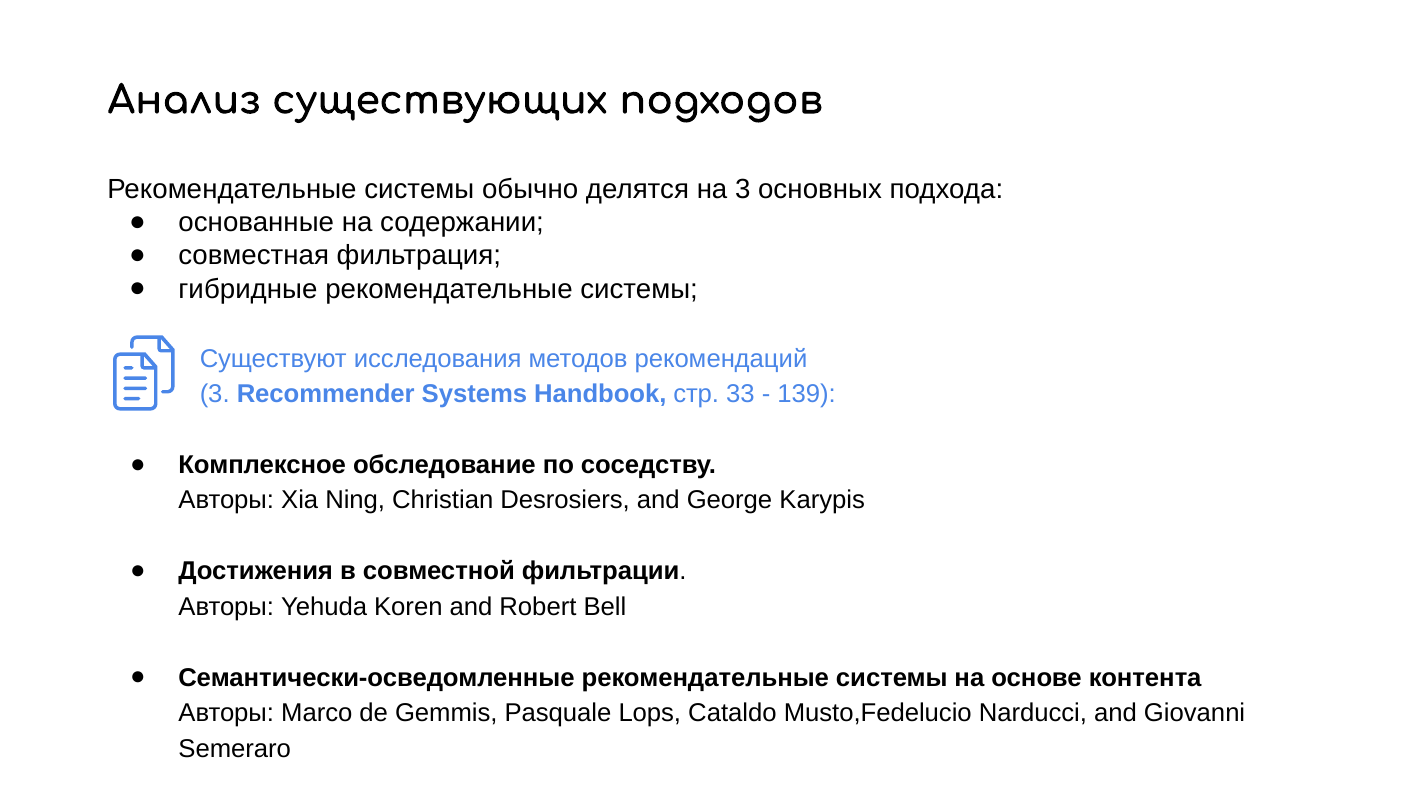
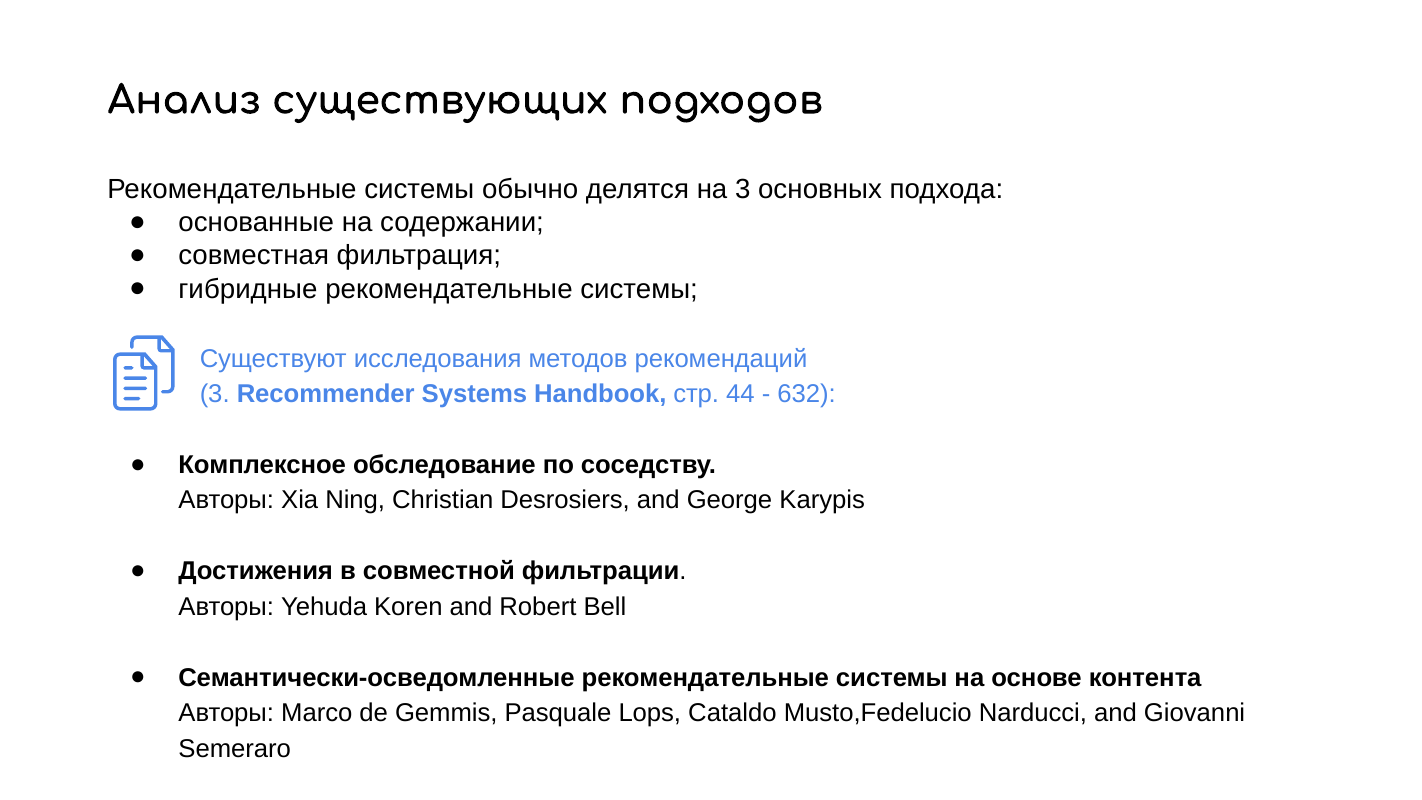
33: 33 -> 44
139: 139 -> 632
